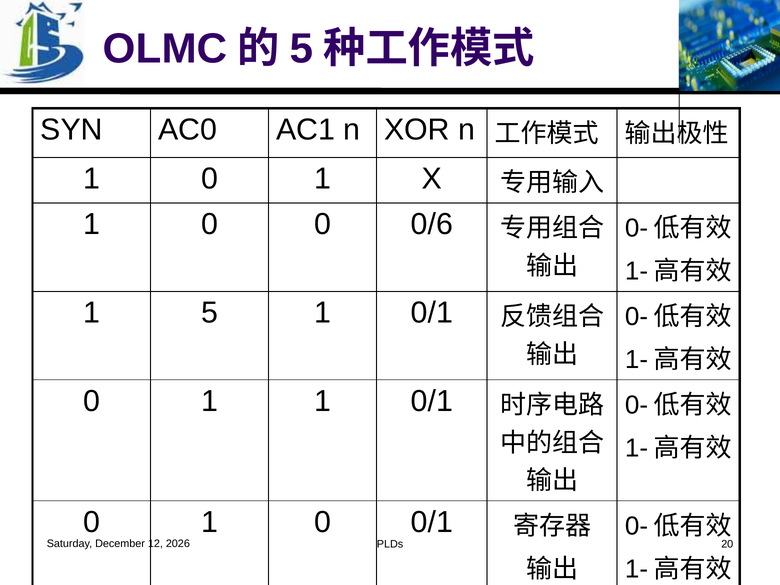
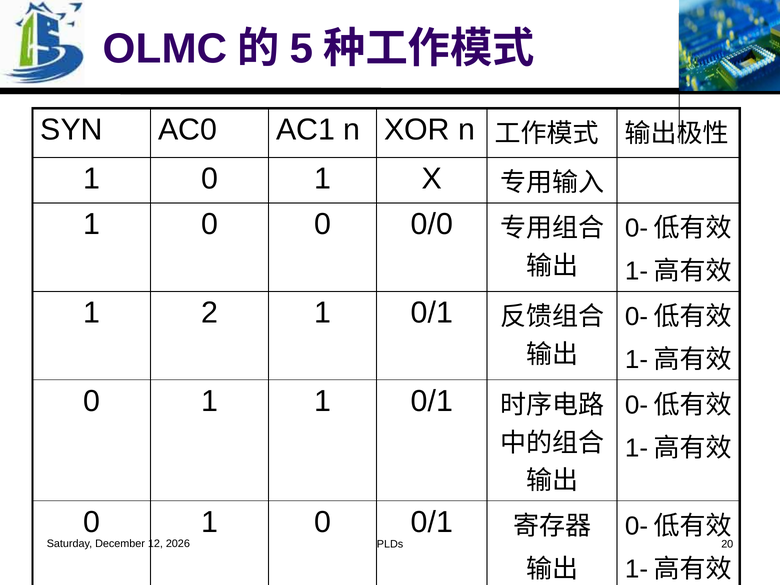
0/6: 0/6 -> 0/0
1 5: 5 -> 2
